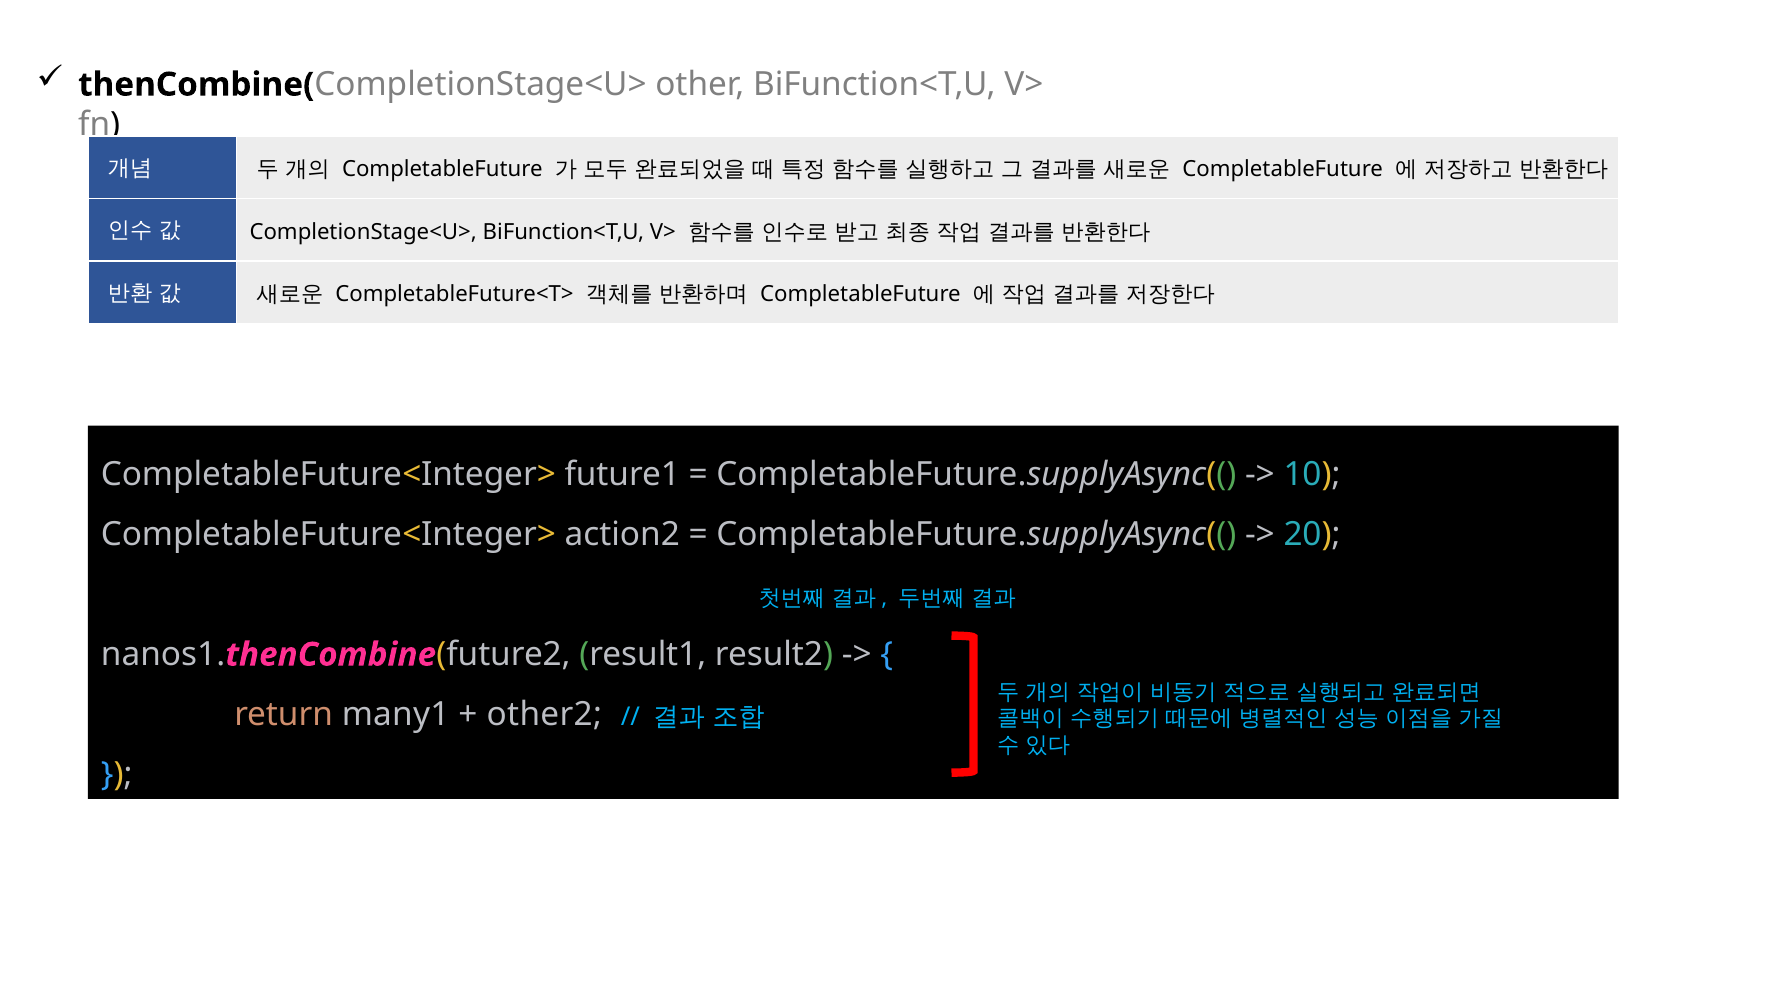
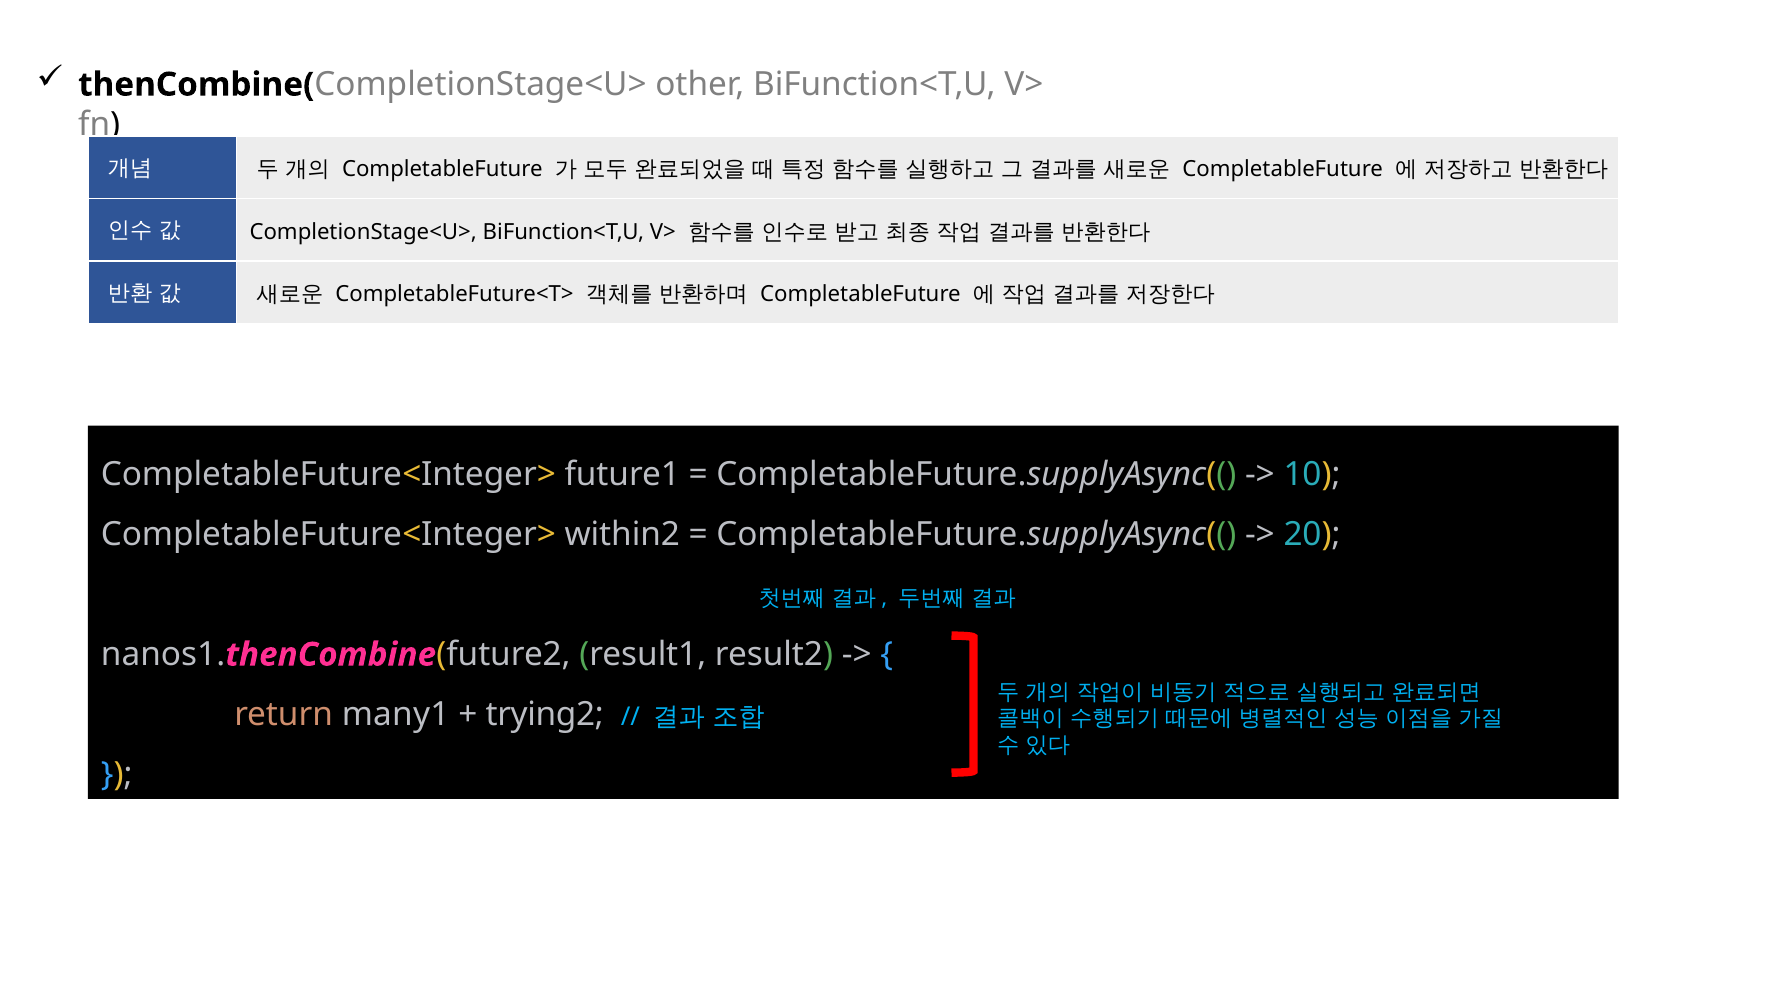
action2: action2 -> within2
other2: other2 -> trying2
